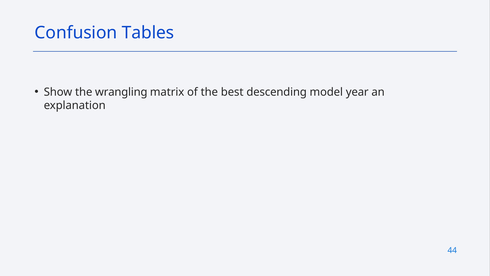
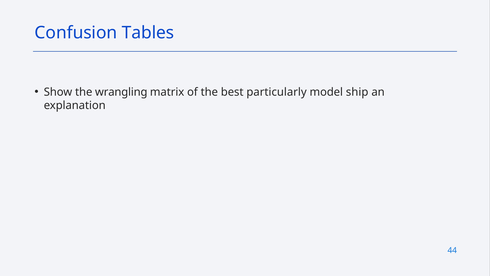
descending: descending -> particularly
year: year -> ship
